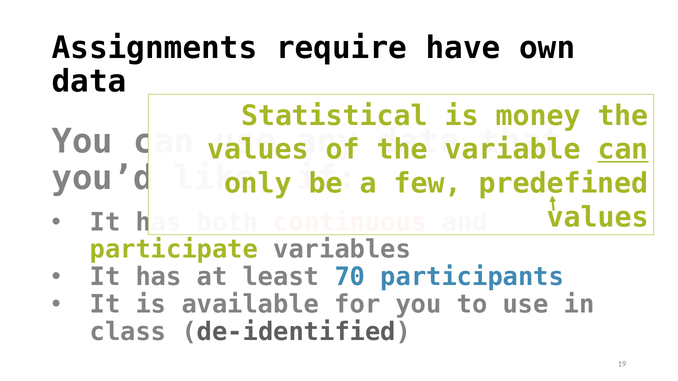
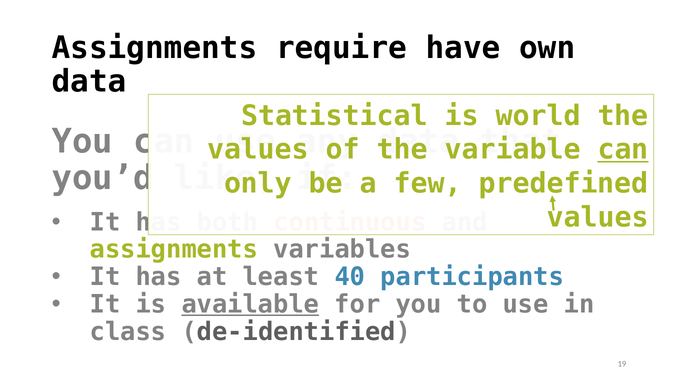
money: money -> world
participate at (174, 250): participate -> assignments
70: 70 -> 40
available underline: none -> present
